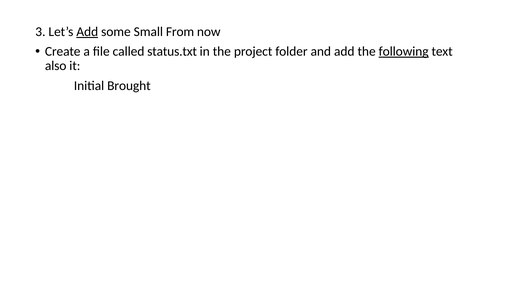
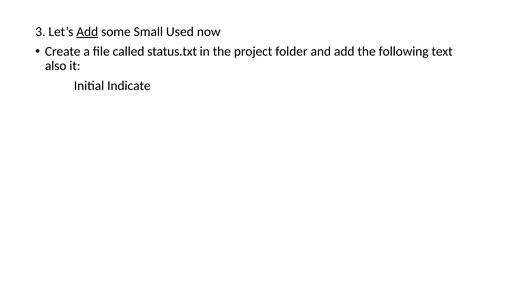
From: From -> Used
following underline: present -> none
Brought: Brought -> Indicate
